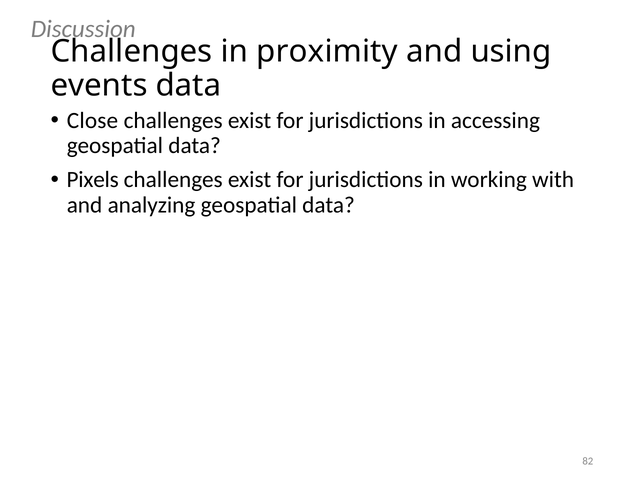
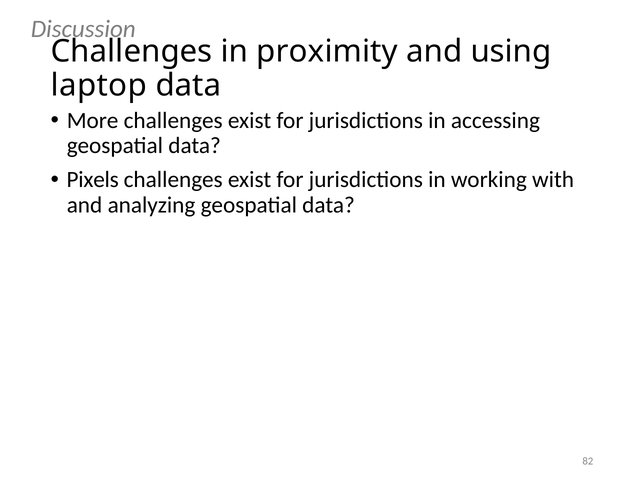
events: events -> laptop
Close: Close -> More
